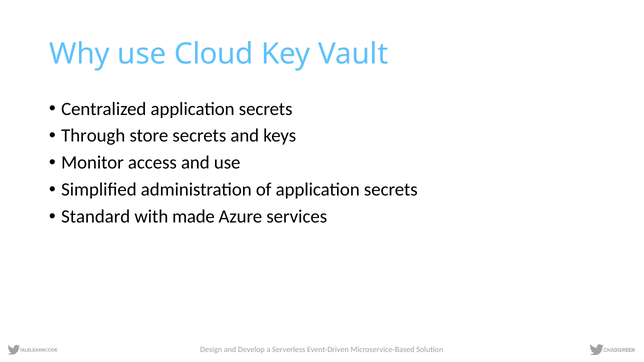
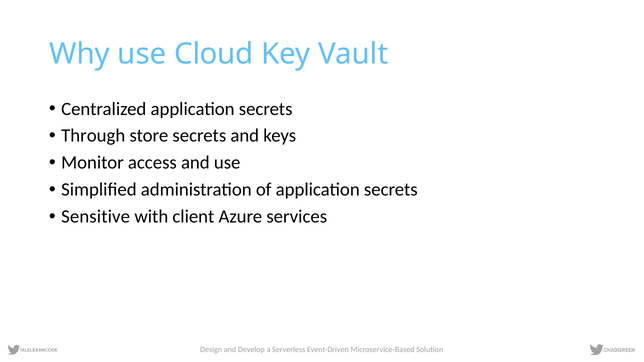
Standard: Standard -> Sensitive
made: made -> client
